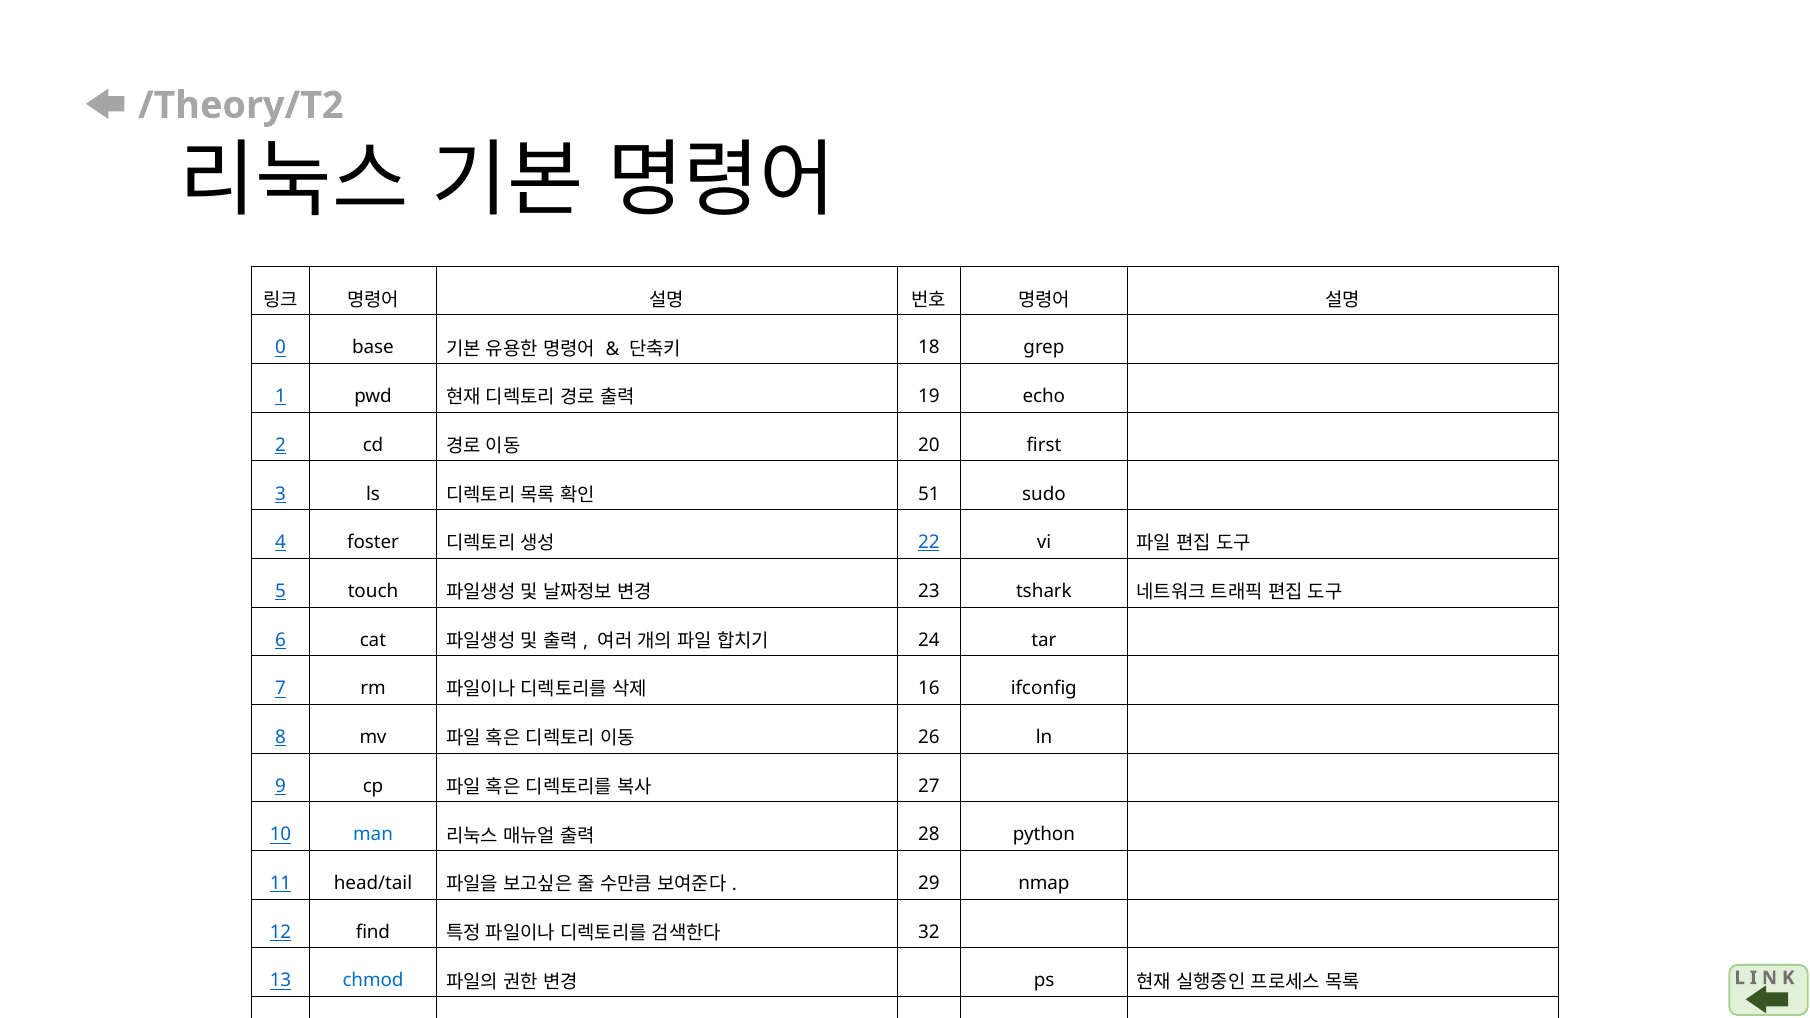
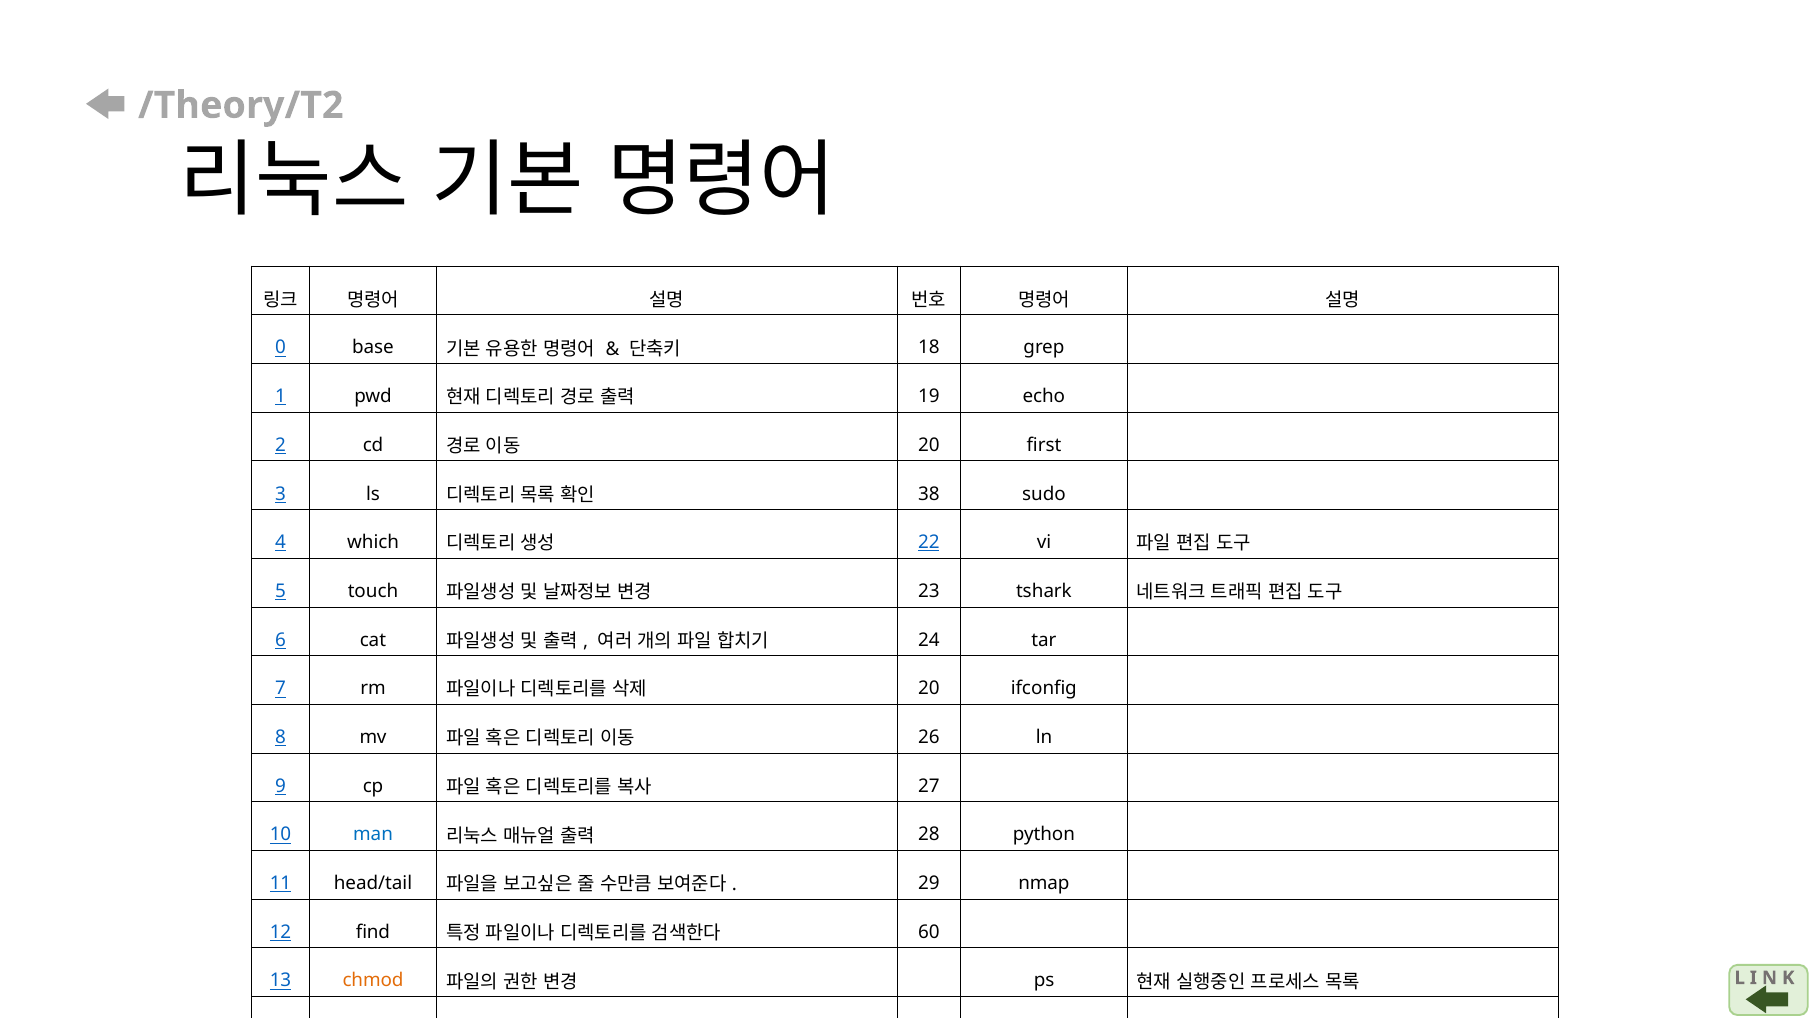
51: 51 -> 38
foster: foster -> which
16 at (929, 689): 16 -> 20
32: 32 -> 60
chmod colour: blue -> orange
